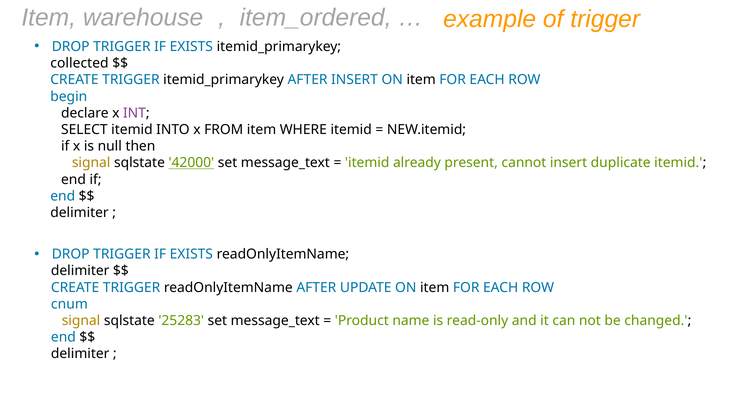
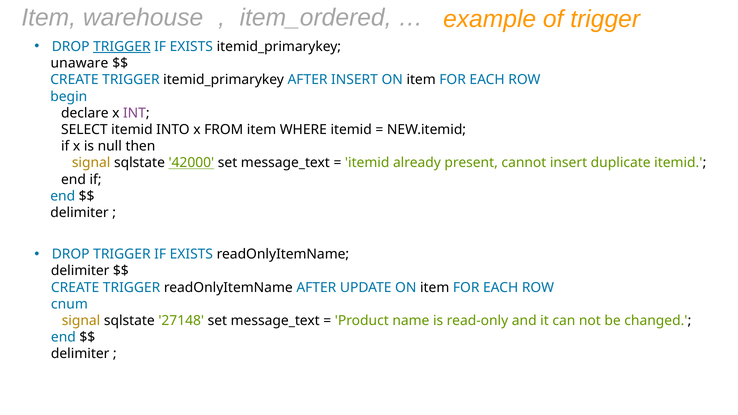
TRIGGER at (122, 47) underline: none -> present
collected: collected -> unaware
25283: 25283 -> 27148
